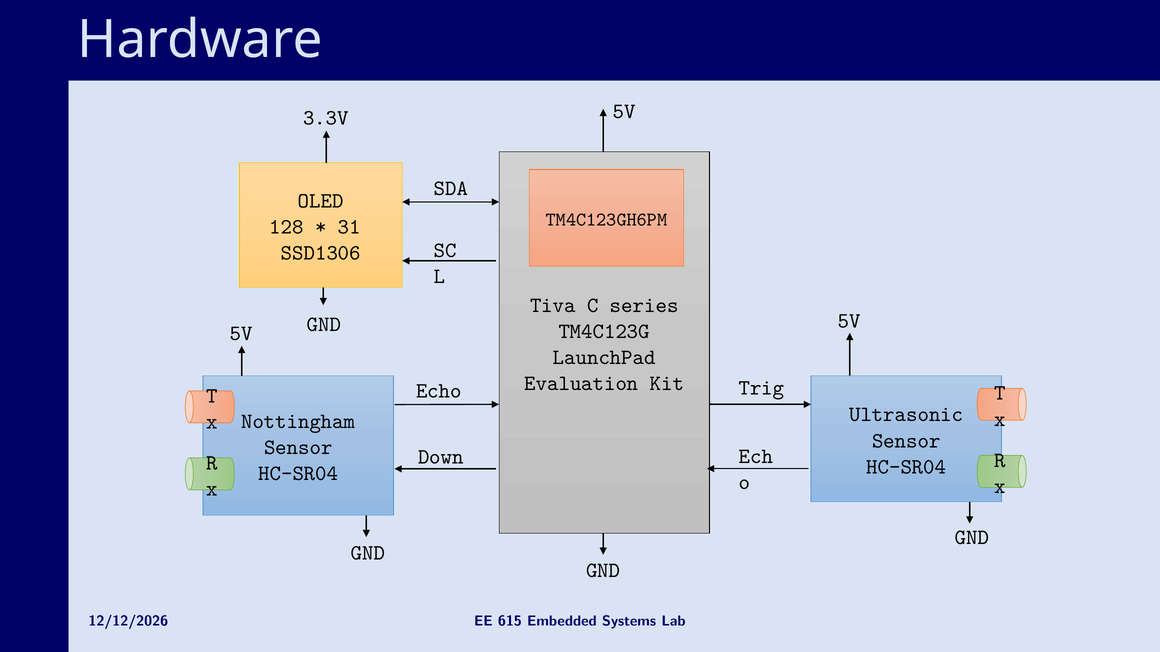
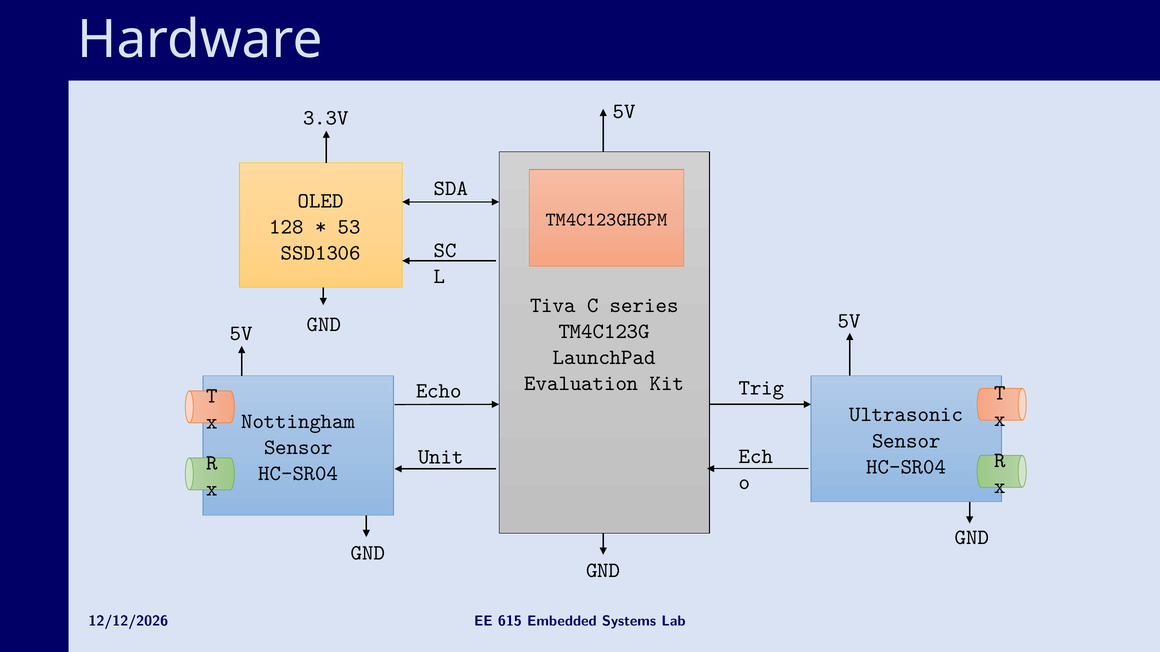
31: 31 -> 53
Down: Down -> Unit
